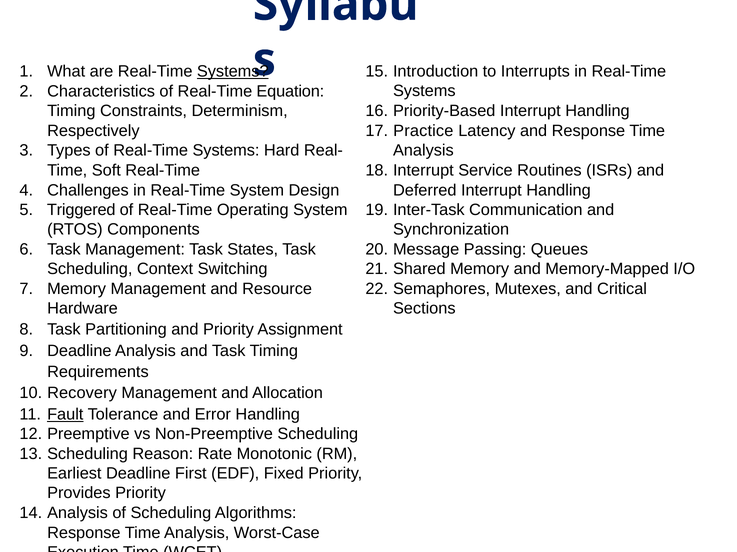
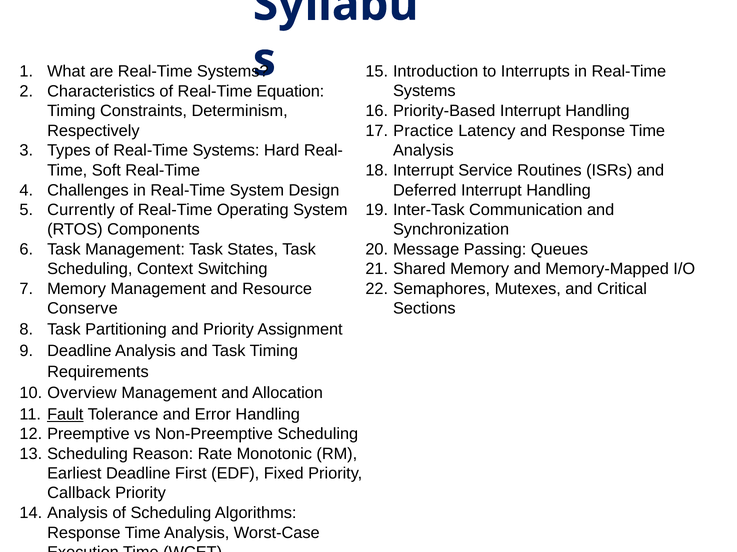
Systems at (233, 72) underline: present -> none
Triggered: Triggered -> Currently
Hardware: Hardware -> Conserve
Recovery: Recovery -> Overview
Provides: Provides -> Callback
